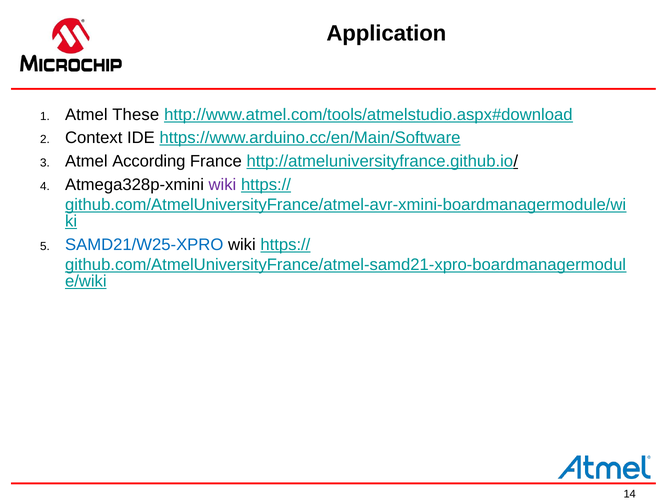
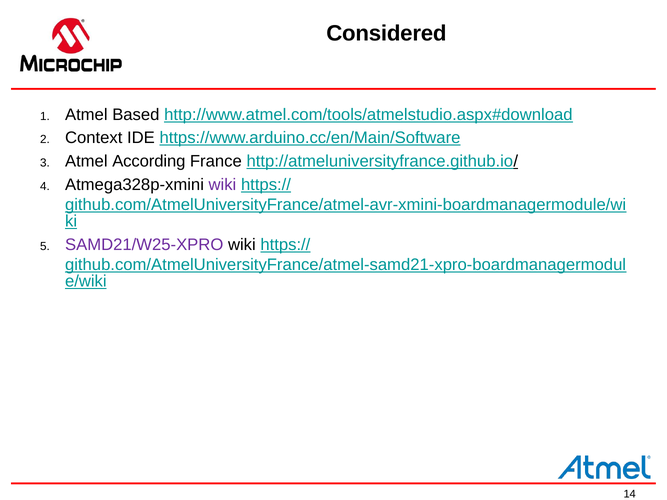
Application: Application -> Considered
These: These -> Based
SAMD21/W25-XPRO colour: blue -> purple
